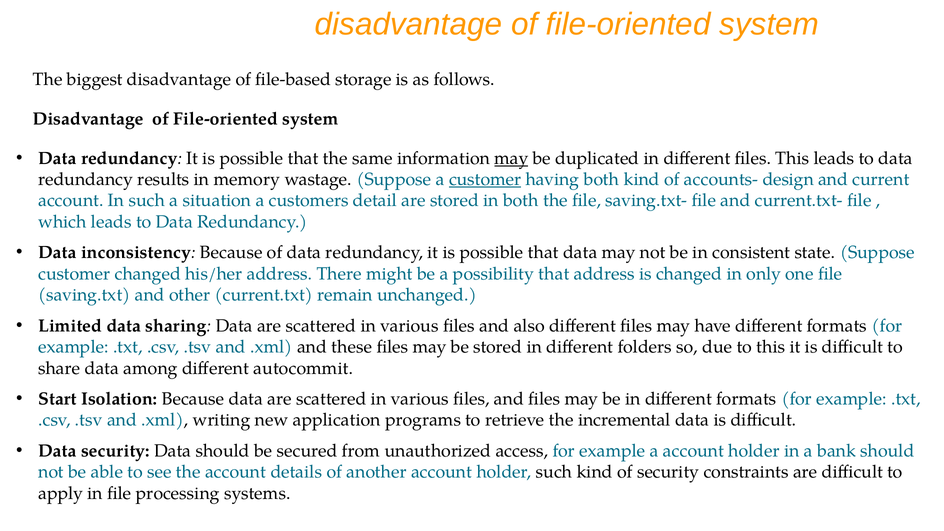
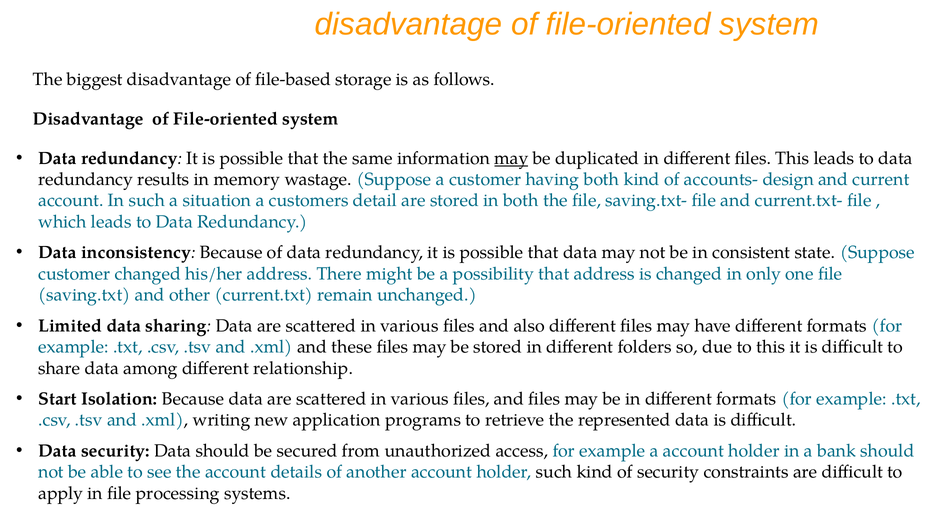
customer at (485, 179) underline: present -> none
autocommit: autocommit -> relationship
incremental: incremental -> represented
